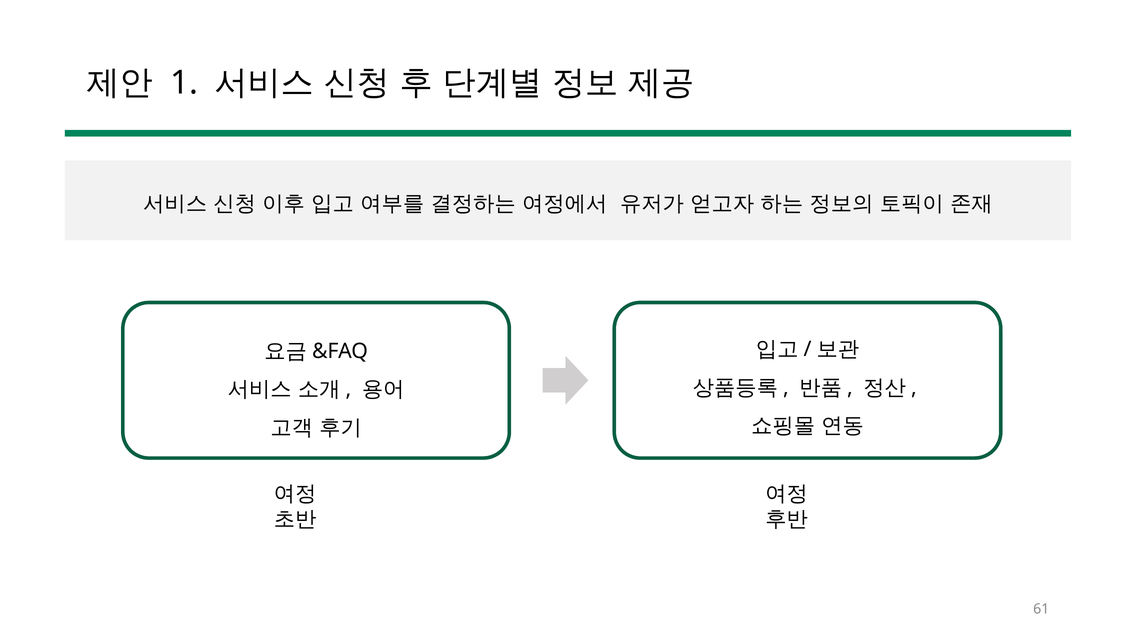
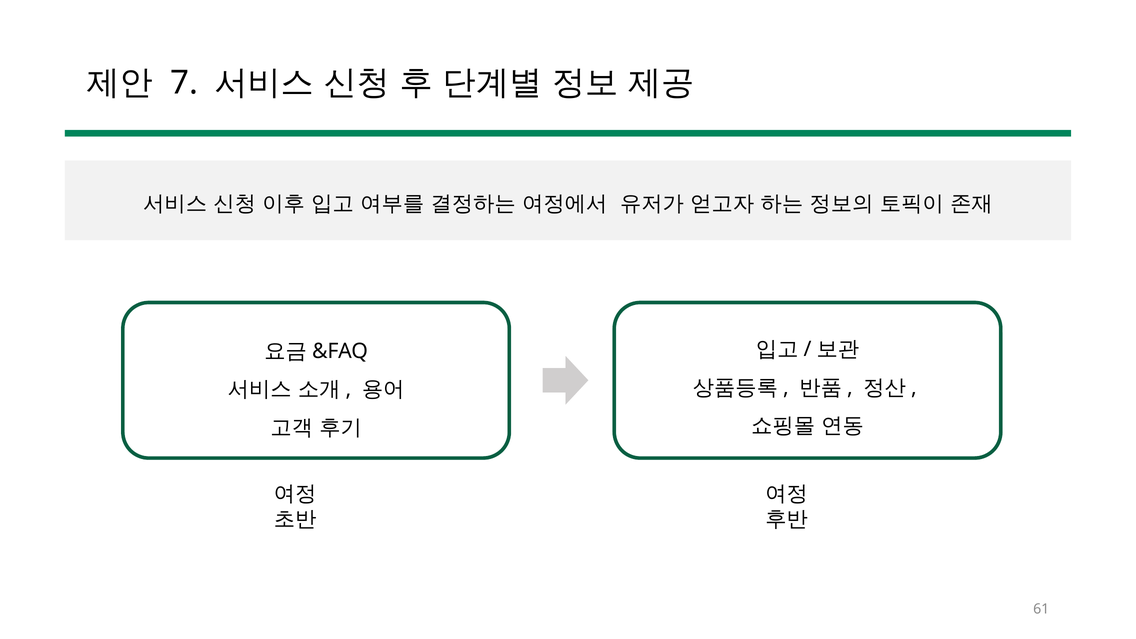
1: 1 -> 7
